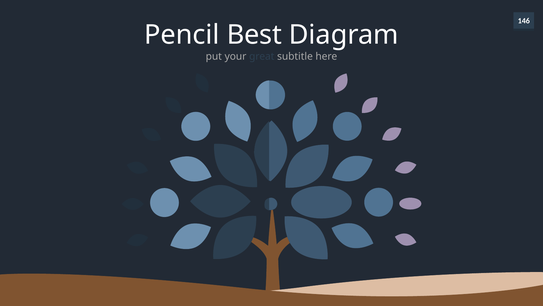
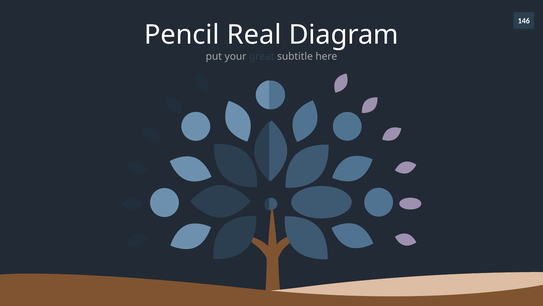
Best: Best -> Real
